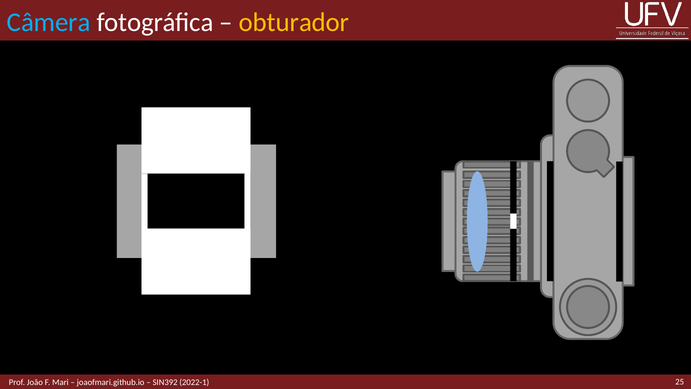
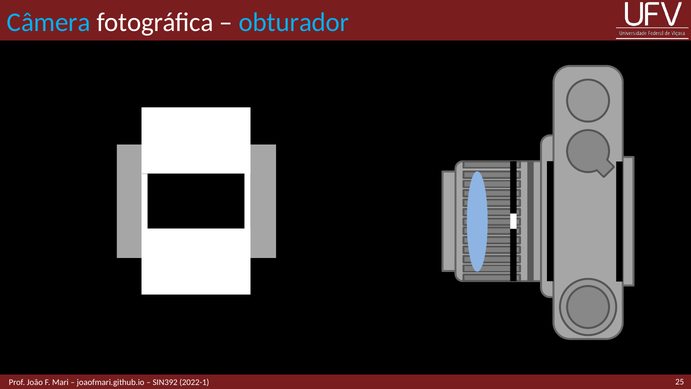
obturador colour: yellow -> light blue
